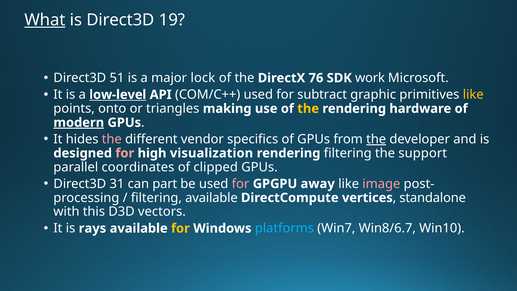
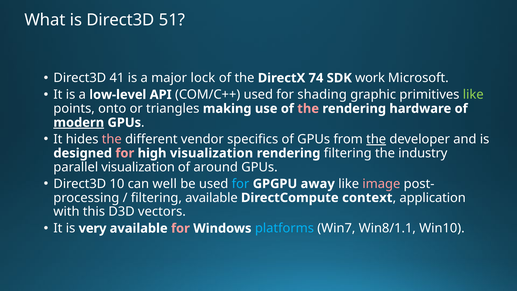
What underline: present -> none
19: 19 -> 51
51: 51 -> 41
76: 76 -> 74
low-level underline: present -> none
subtract: subtract -> shading
like at (473, 95) colour: yellow -> light green
the at (308, 109) colour: yellow -> pink
support: support -> industry
parallel coordinates: coordinates -> visualization
clipped: clipped -> around
31: 31 -> 10
part: part -> well
for at (241, 184) colour: pink -> light blue
vertices: vertices -> context
standalone: standalone -> application
rays: rays -> very
for at (180, 228) colour: yellow -> pink
Win8/6.7: Win8/6.7 -> Win8/1.1
